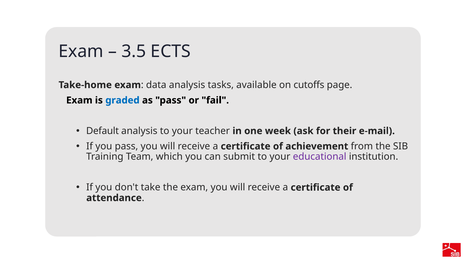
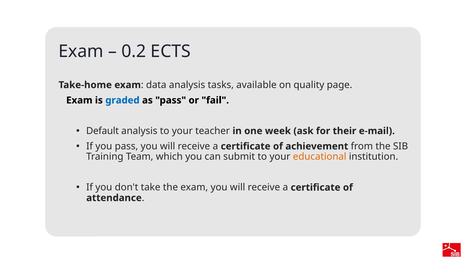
3.5: 3.5 -> 0.2
cutoffs: cutoffs -> quality
educational colour: purple -> orange
